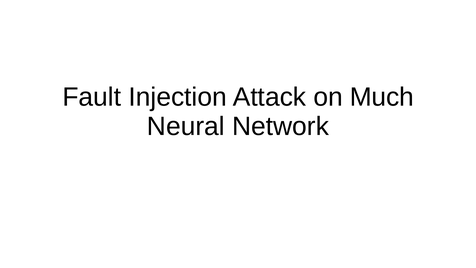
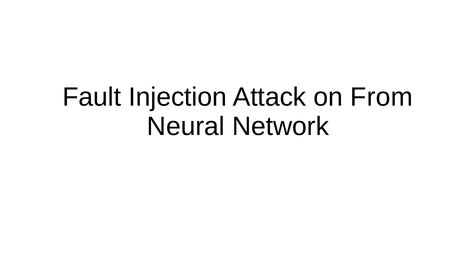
Much: Much -> From
